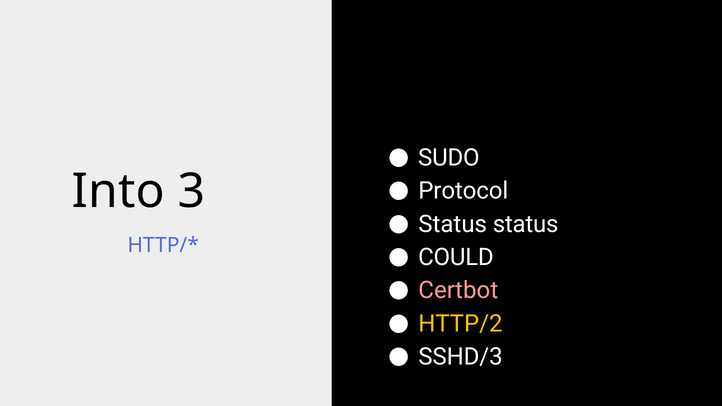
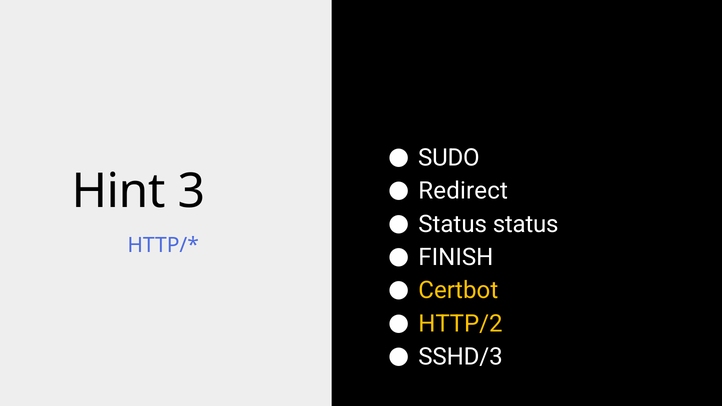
Into: Into -> Hint
Protocol: Protocol -> Redirect
COULD: COULD -> FINISH
Certbot colour: pink -> yellow
